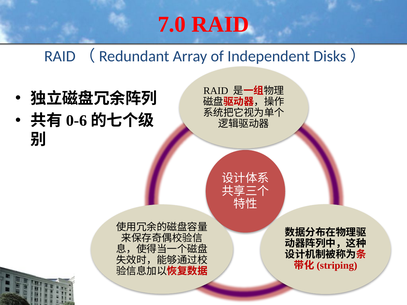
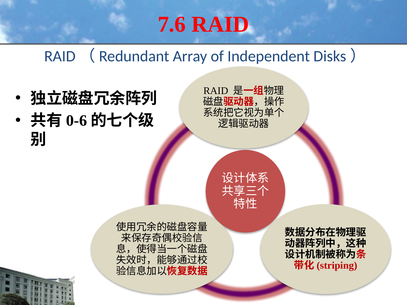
7.0: 7.0 -> 7.6
